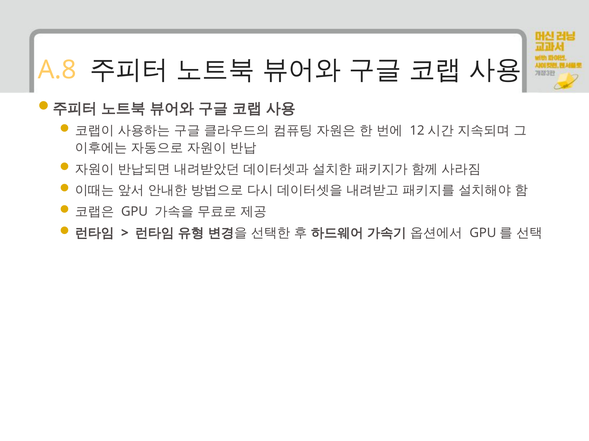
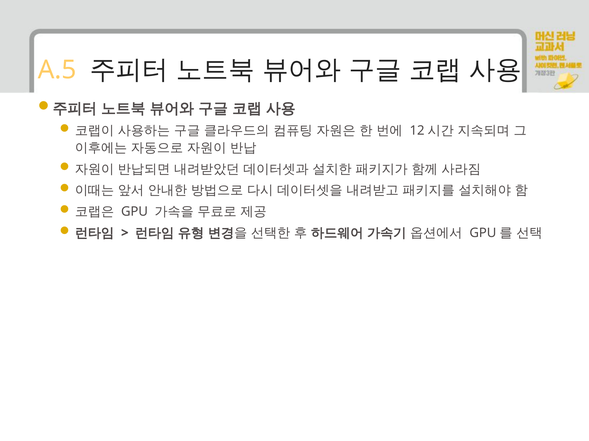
A.8: A.8 -> A.5
